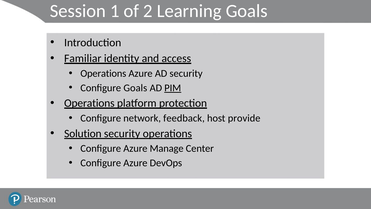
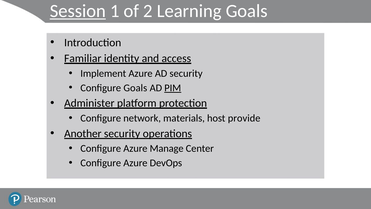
Session underline: none -> present
Operations at (103, 73): Operations -> Implement
Operations at (89, 103): Operations -> Administer
feedback: feedback -> materials
Solution: Solution -> Another
